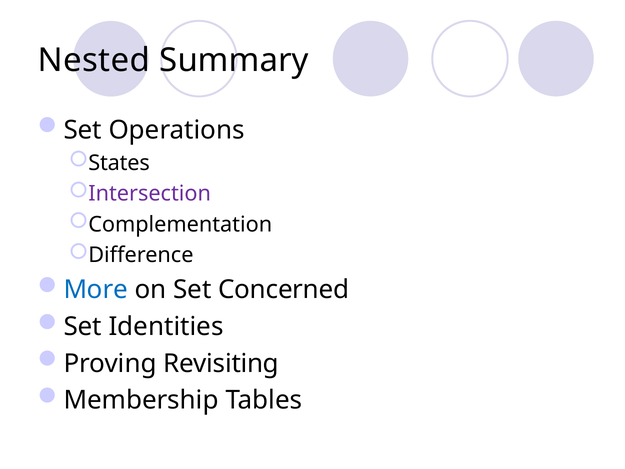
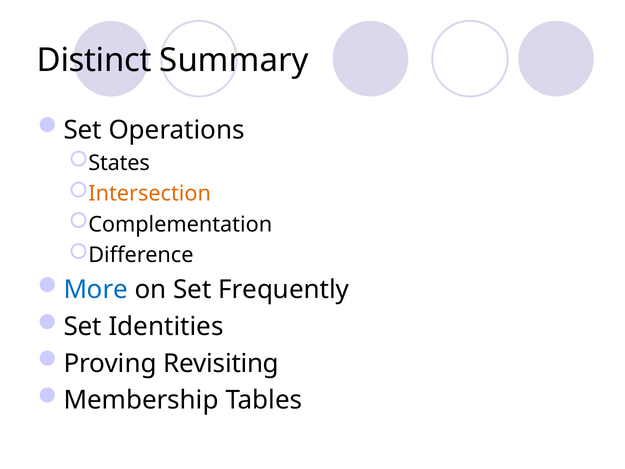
Nested: Nested -> Distinct
Intersection colour: purple -> orange
Concerned: Concerned -> Frequently
